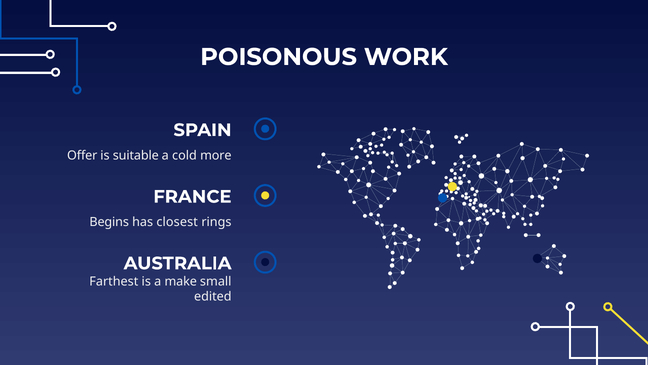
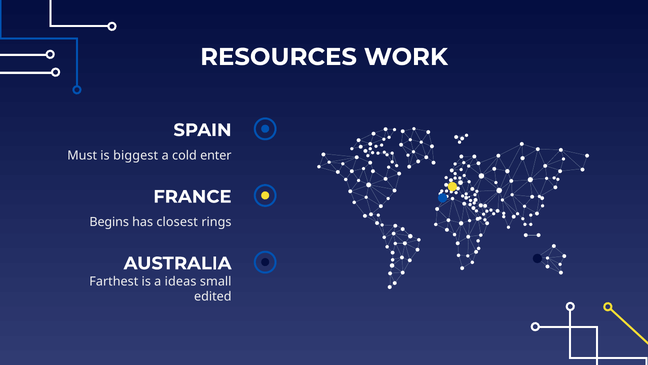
POISONOUS: POISONOUS -> RESOURCES
Offer: Offer -> Must
suitable: suitable -> biggest
more: more -> enter
make: make -> ideas
